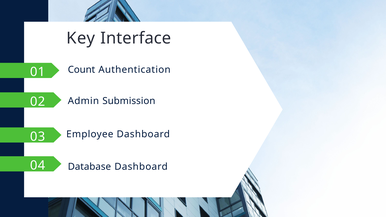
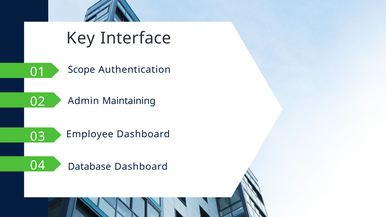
Count: Count -> Scope
Submission: Submission -> Maintaining
